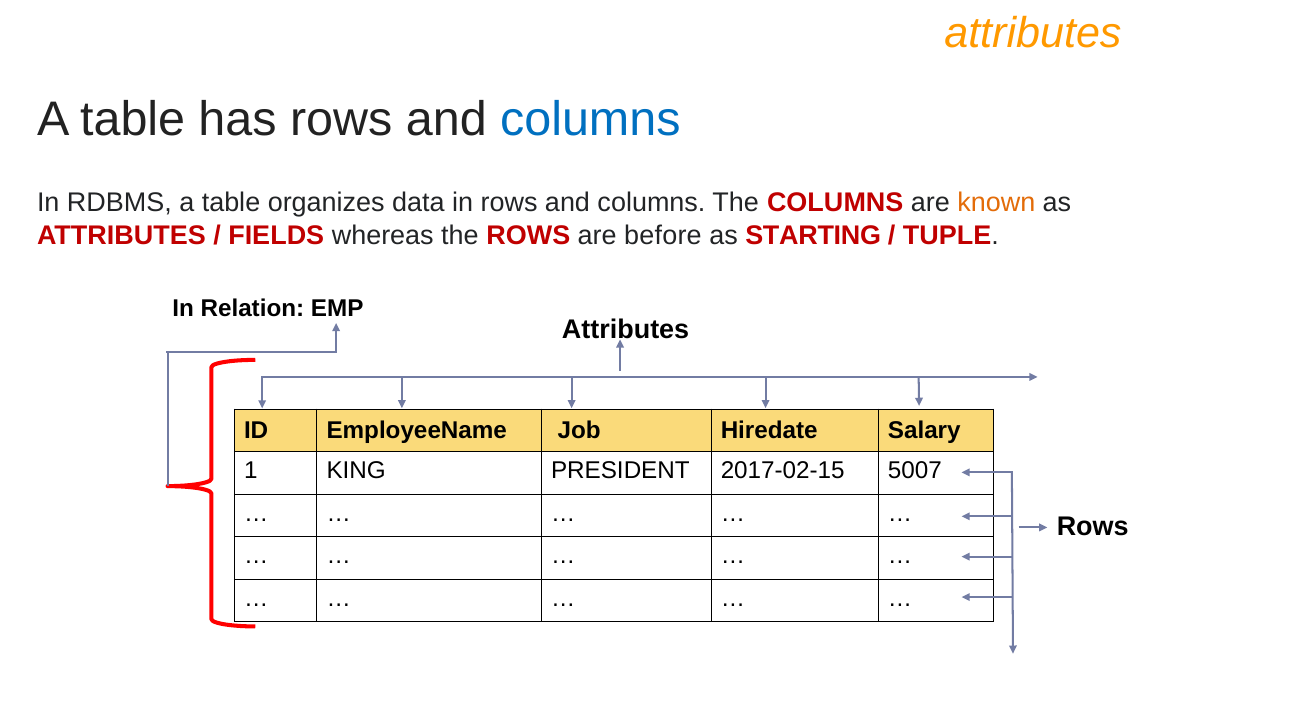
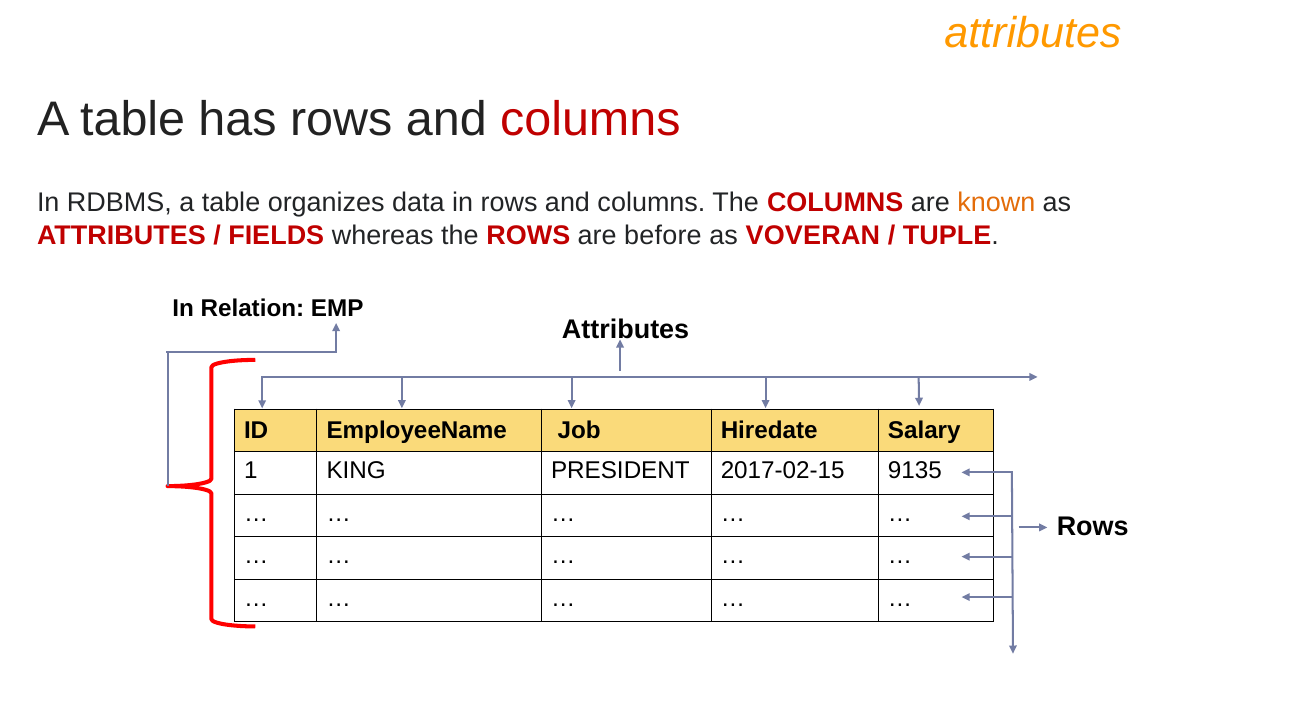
columns at (590, 120) colour: blue -> red
STARTING: STARTING -> VOVERAN
5007: 5007 -> 9135
